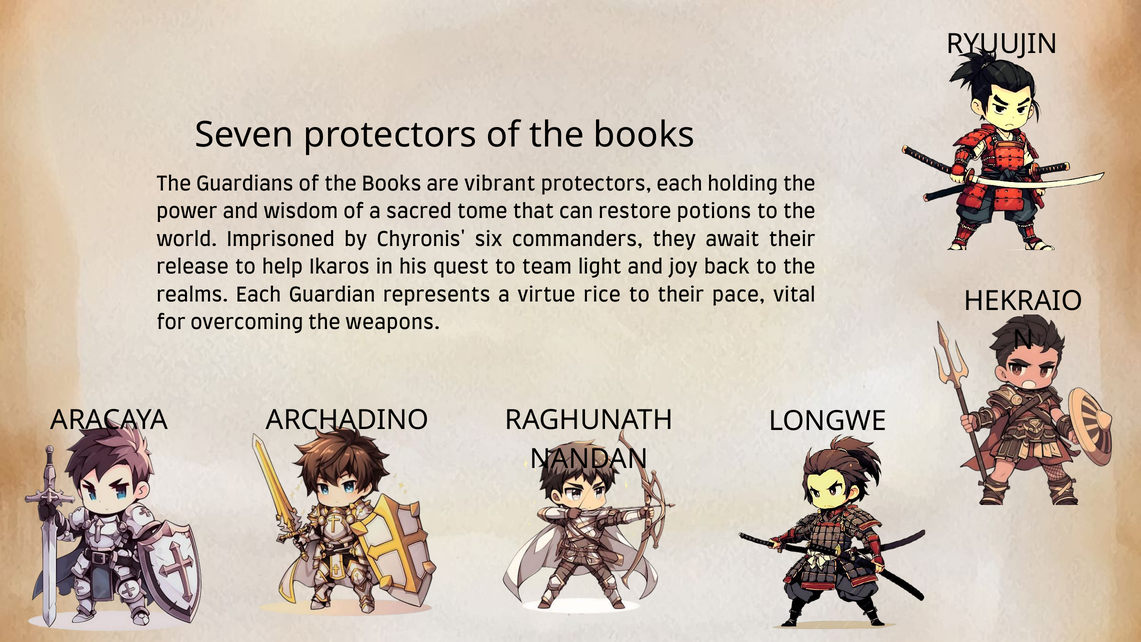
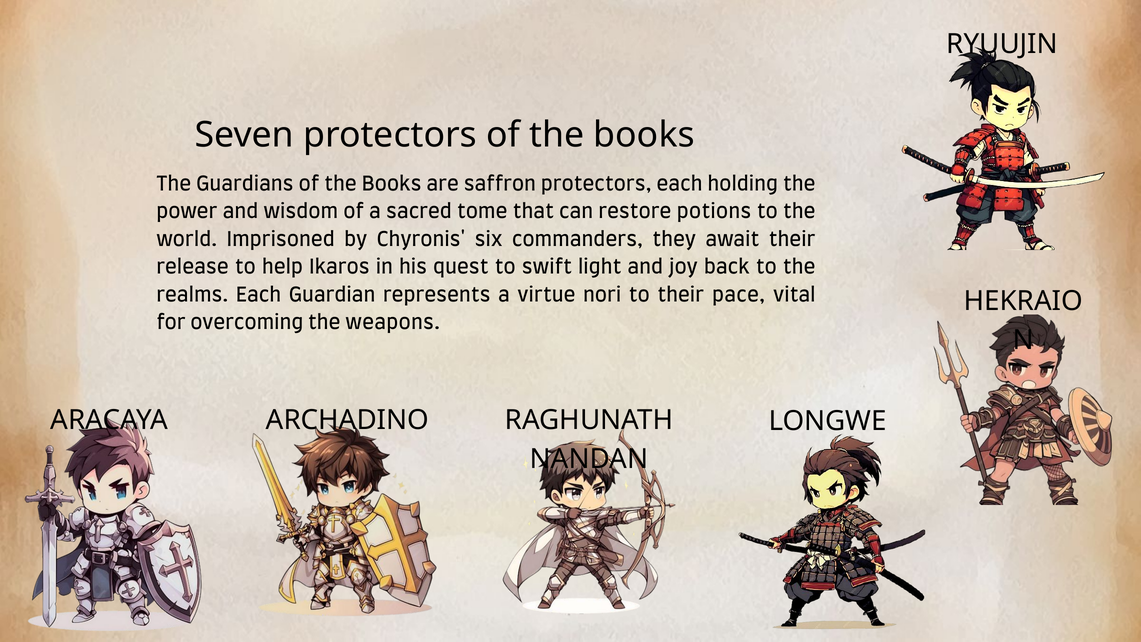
vibrant: vibrant -> saffron
team: team -> swift
rice: rice -> nori
